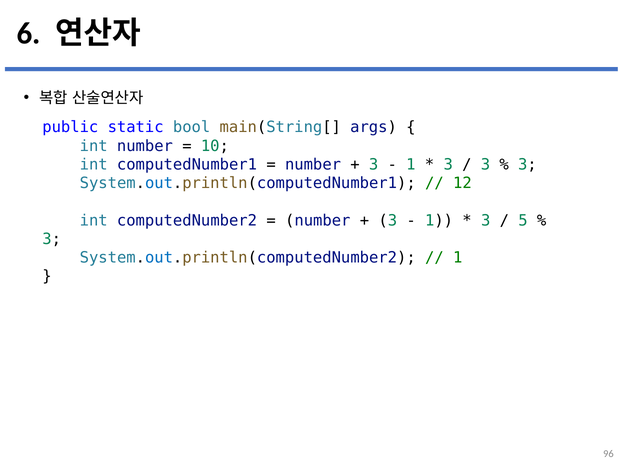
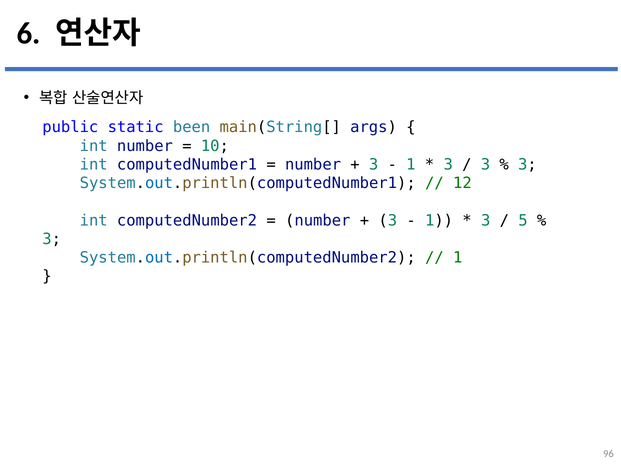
bool: bool -> been
